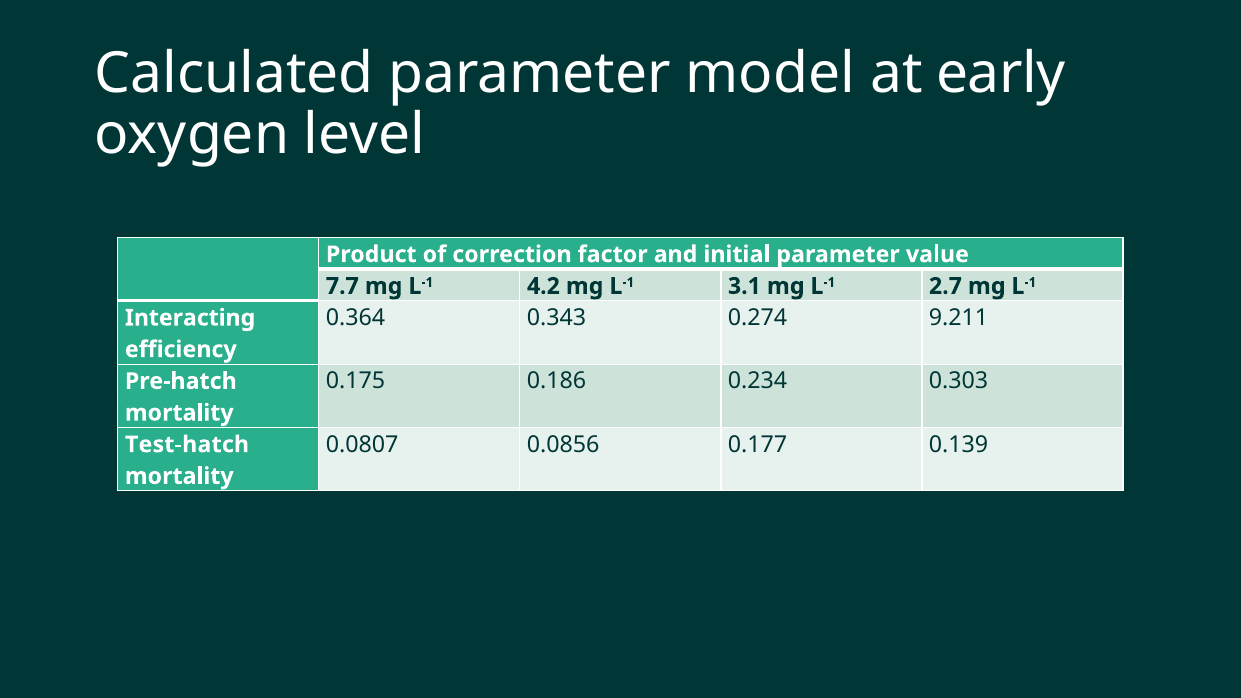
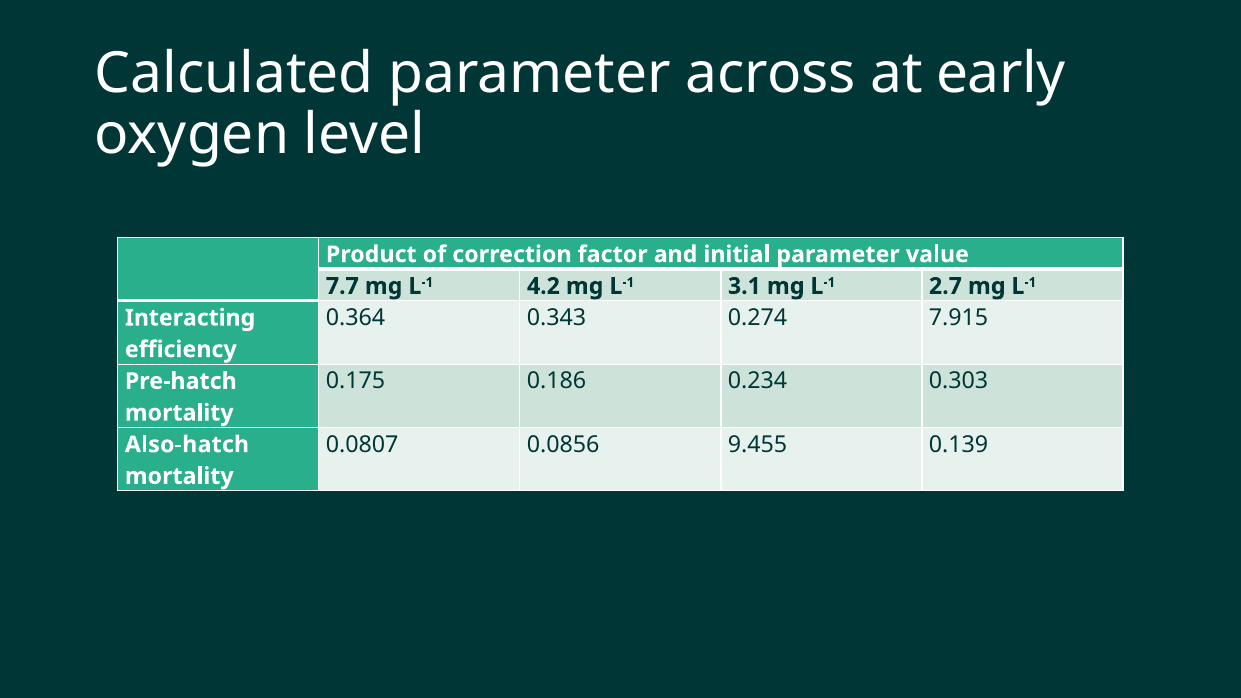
model: model -> across
9.211: 9.211 -> 7.915
0.177: 0.177 -> 9.455
Test-hatch: Test-hatch -> Also-hatch
